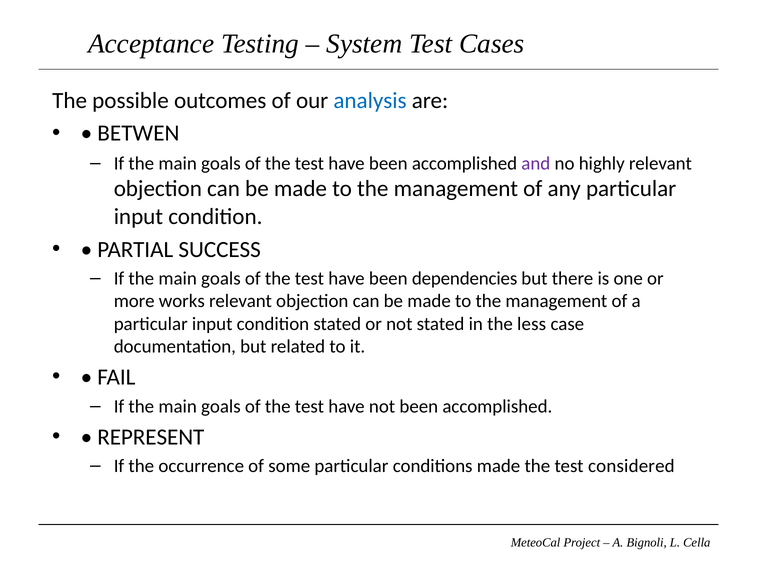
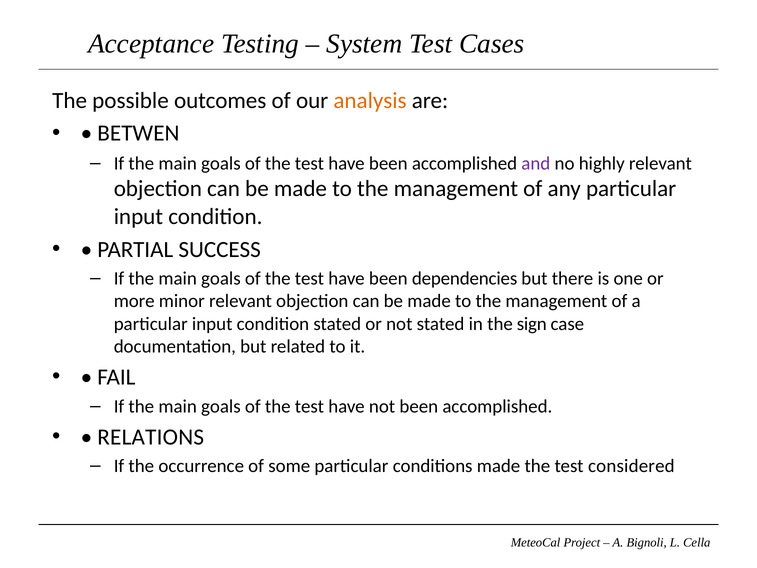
analysis colour: blue -> orange
works: works -> minor
less: less -> sign
REPRESENT: REPRESENT -> RELATIONS
